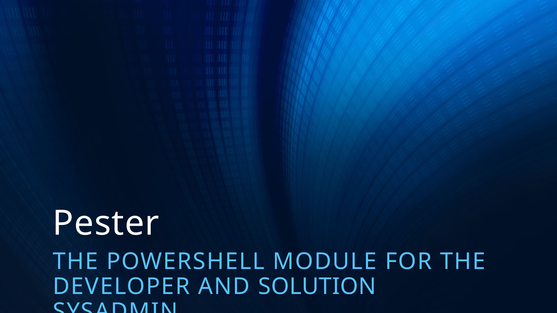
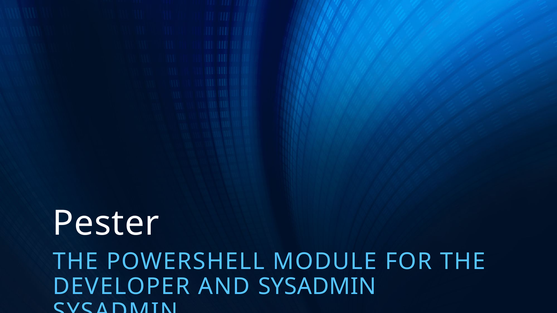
AND SOLUTION: SOLUTION -> SYSADMIN
